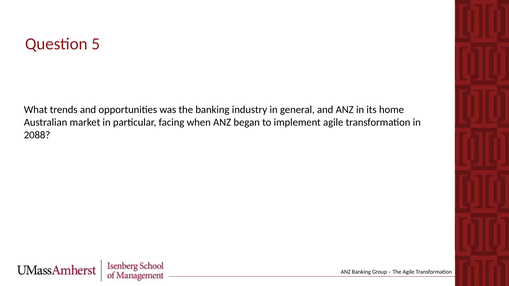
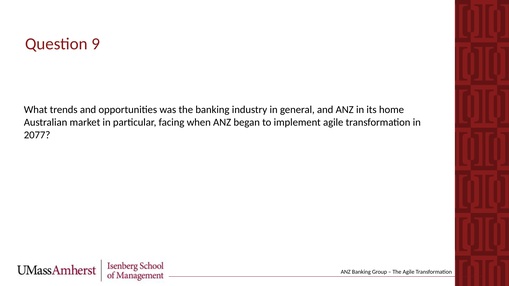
5: 5 -> 9
2088: 2088 -> 2077
